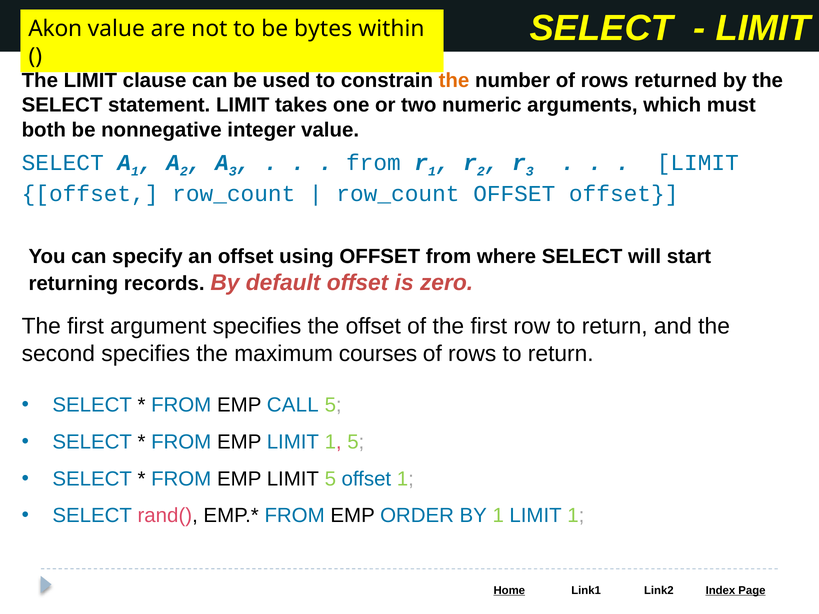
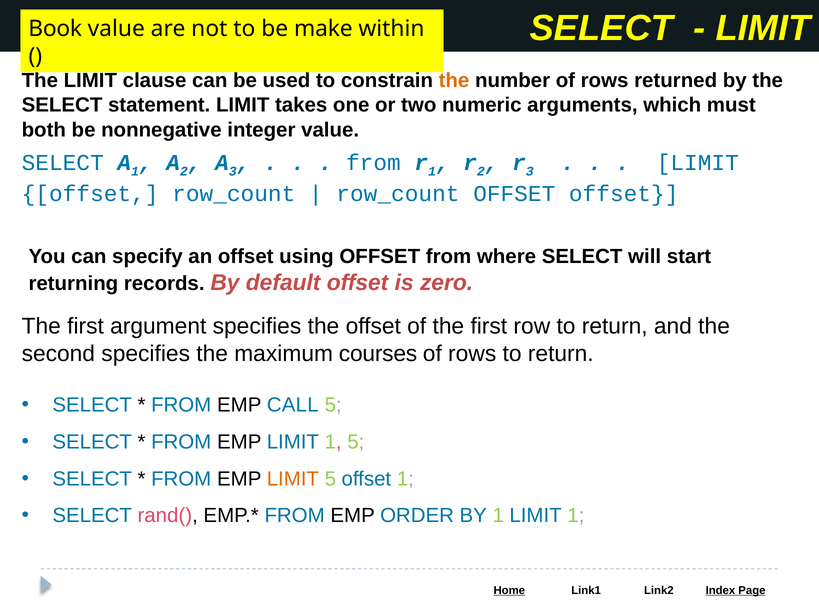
Akon: Akon -> Book
bytes: bytes -> make
LIMIT at (293, 479) colour: black -> orange
